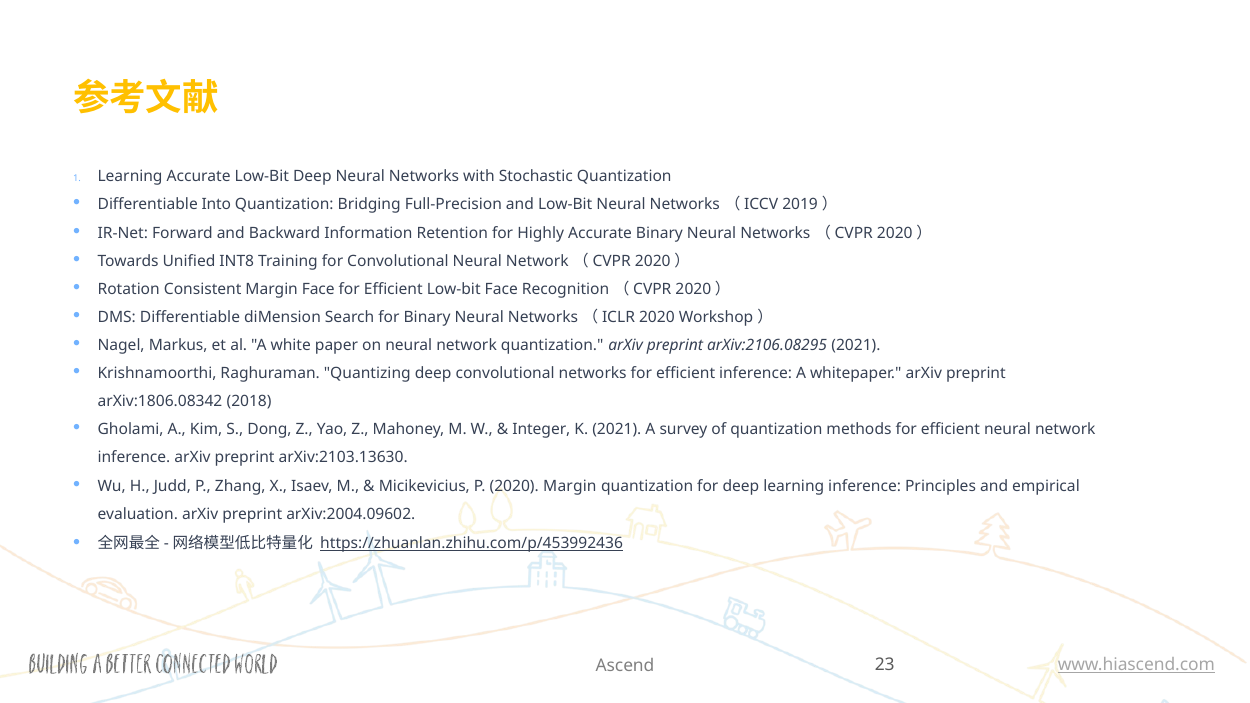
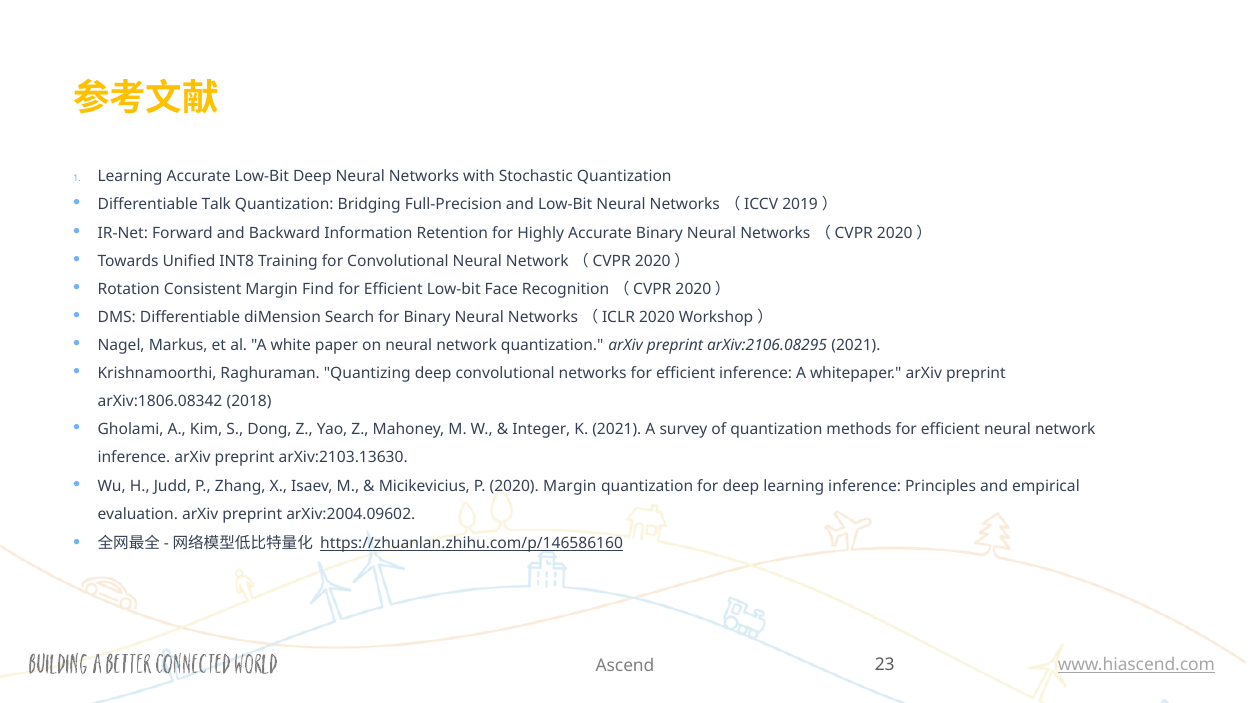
Into: Into -> Talk
Margin Face: Face -> Find
https://zhuanlan.zhihu.com/p/453992436: https://zhuanlan.zhihu.com/p/453992436 -> https://zhuanlan.zhihu.com/p/146586160
